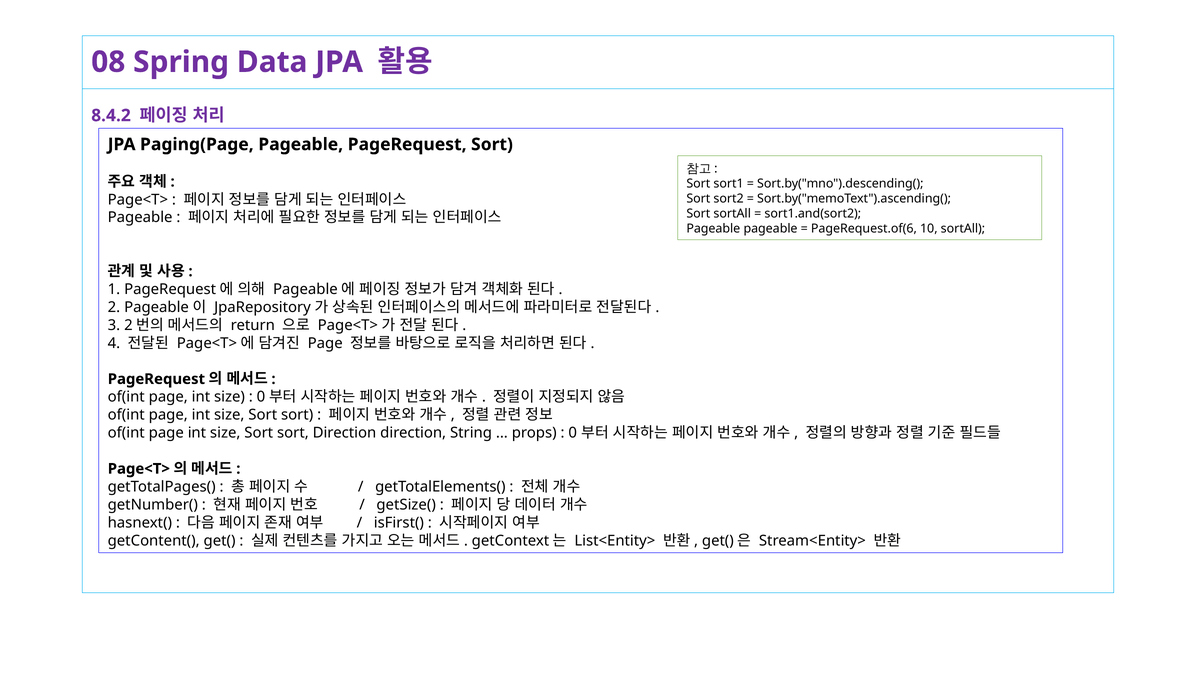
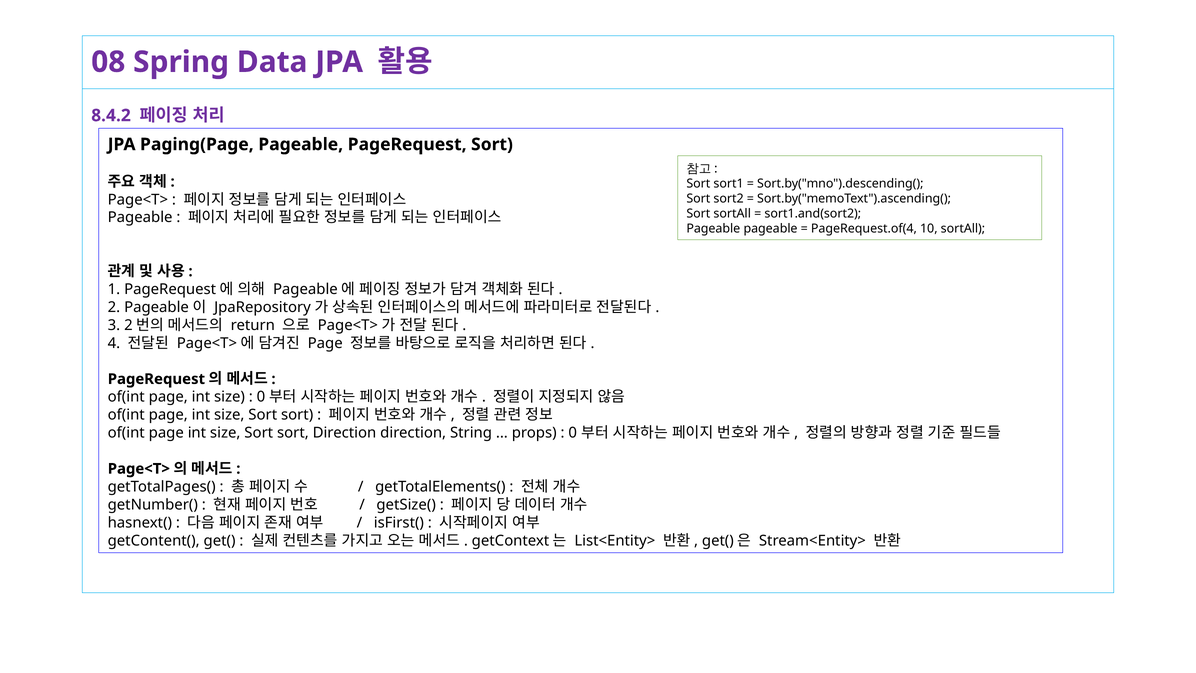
PageRequest.of(6: PageRequest.of(6 -> PageRequest.of(4
